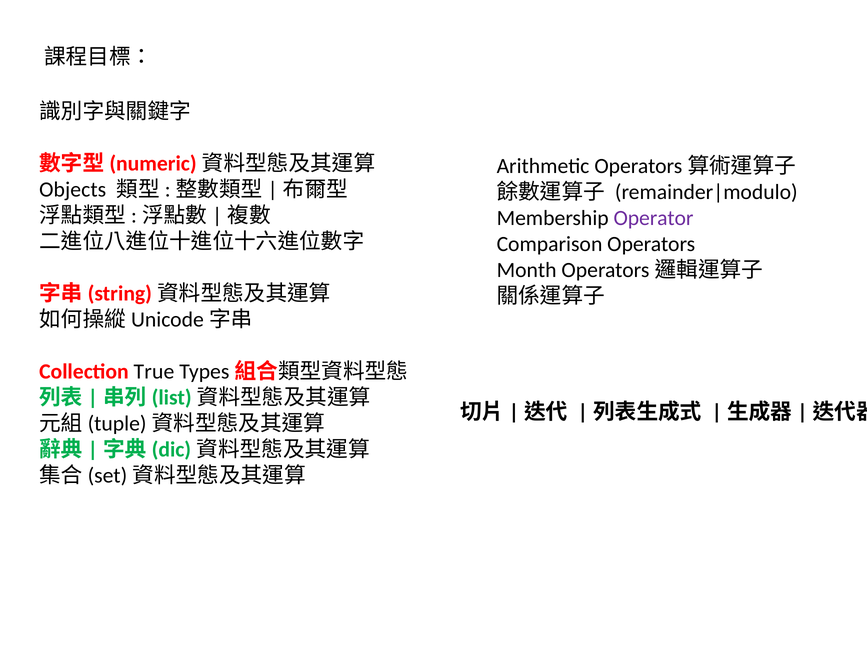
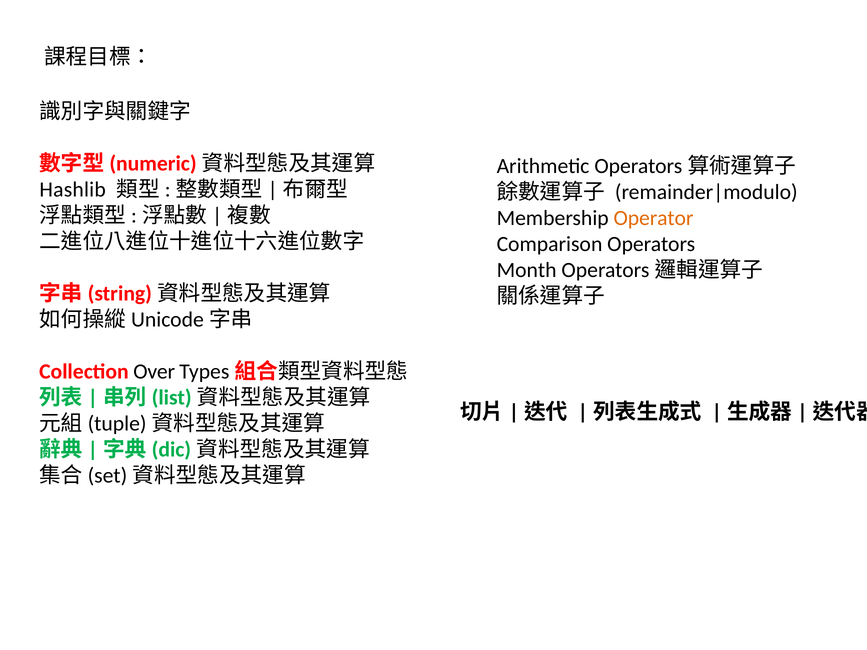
Objects: Objects -> Hashlib
Operator colour: purple -> orange
True: True -> Over
